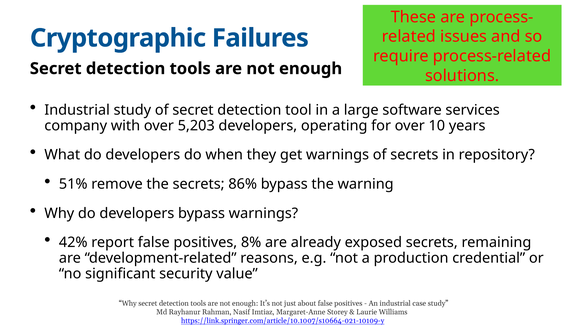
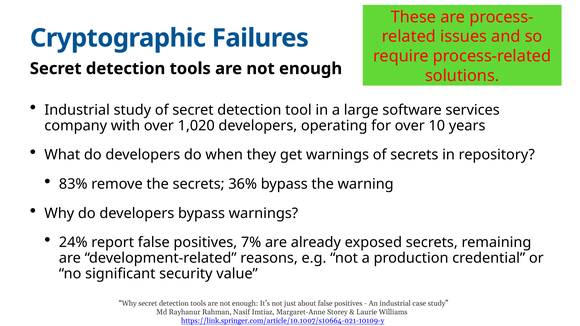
5,203: 5,203 -> 1,020
51%: 51% -> 83%
86%: 86% -> 36%
42%: 42% -> 24%
8%: 8% -> 7%
